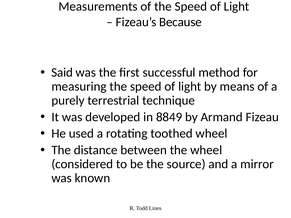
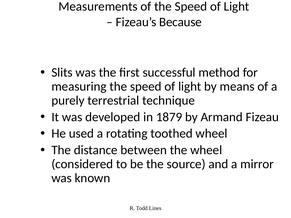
Said: Said -> Slits
8849: 8849 -> 1879
